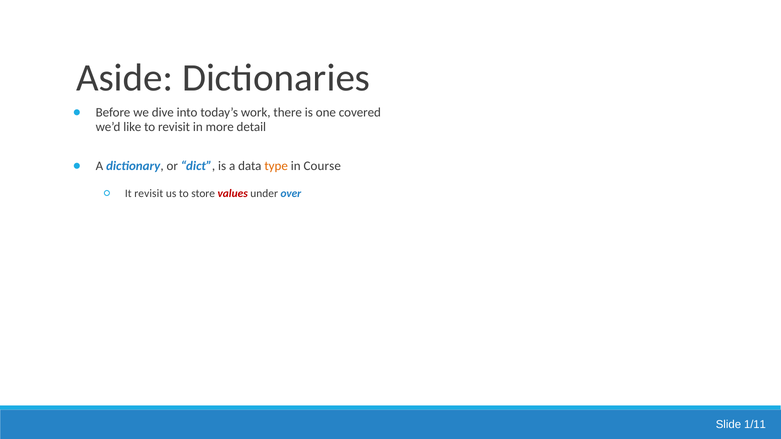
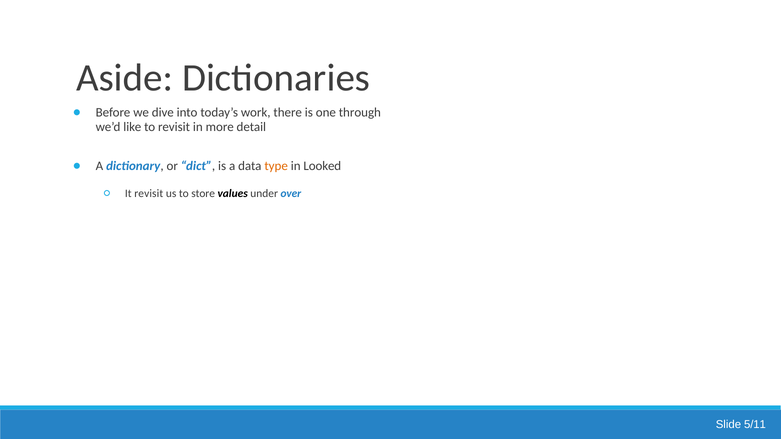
covered: covered -> through
Course: Course -> Looked
values colour: red -> black
1/11: 1/11 -> 5/11
